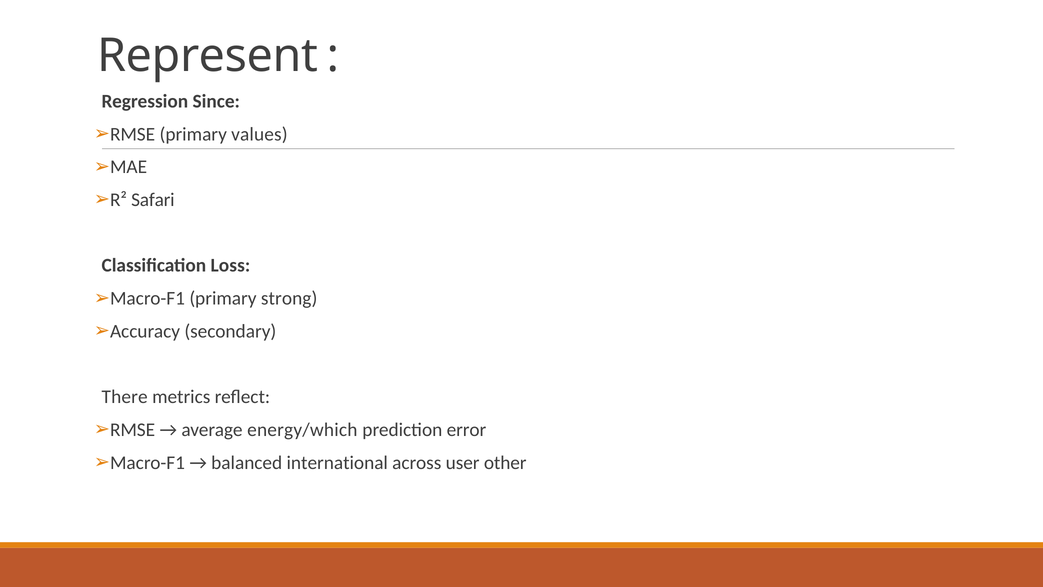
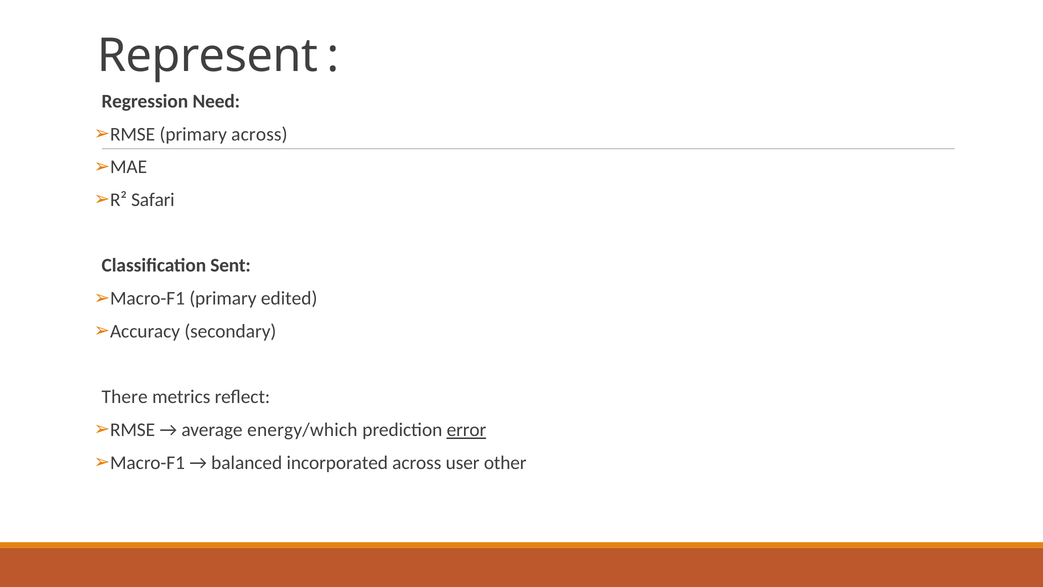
Since: Since -> Need
primary values: values -> across
Loss: Loss -> Sent
strong: strong -> edited
error underline: none -> present
international: international -> incorporated
